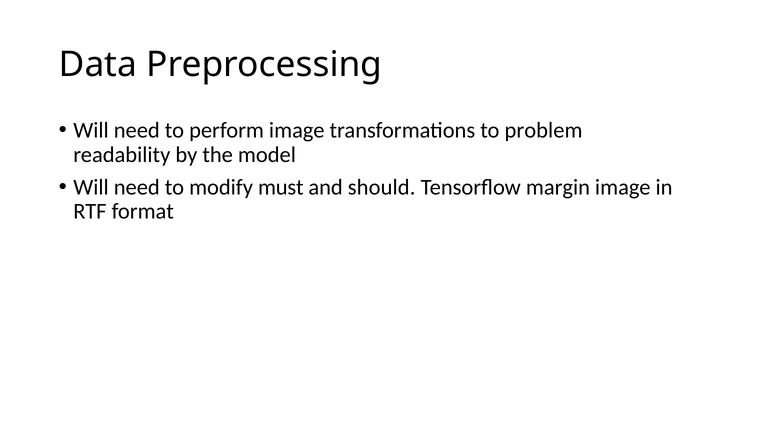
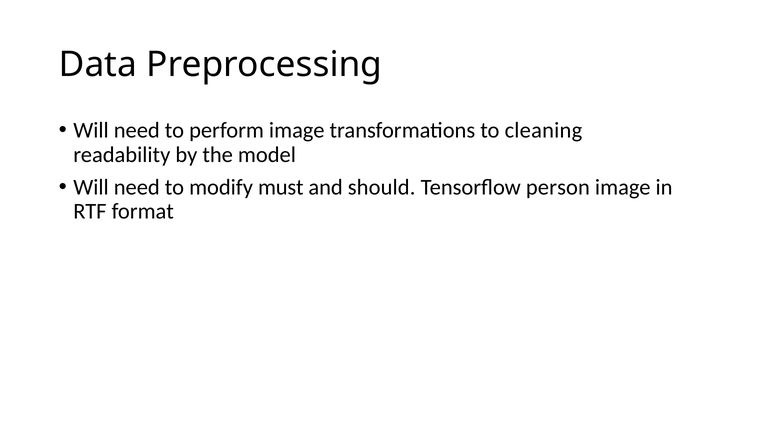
problem: problem -> cleaning
margin: margin -> person
